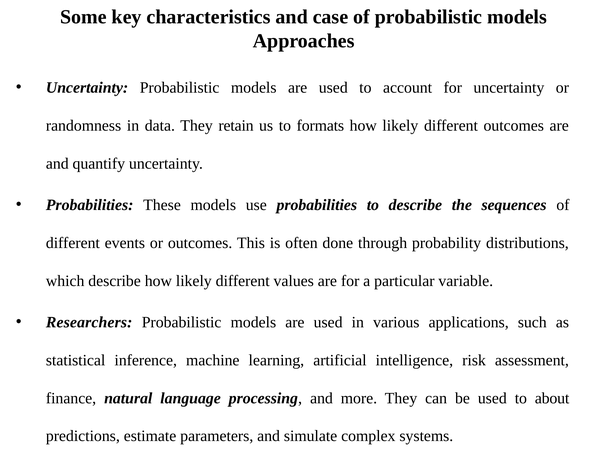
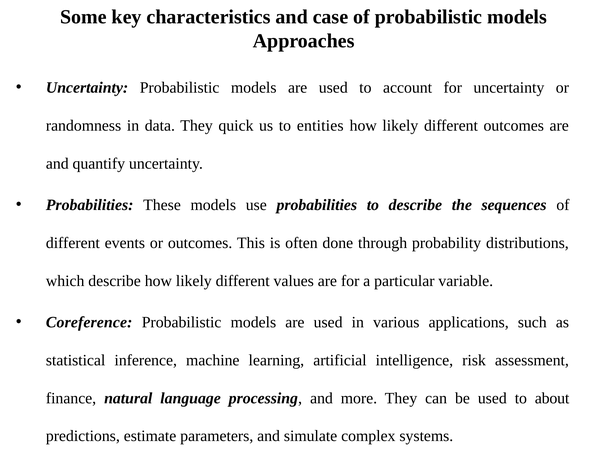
retain: retain -> quick
formats: formats -> entities
Researchers: Researchers -> Coreference
